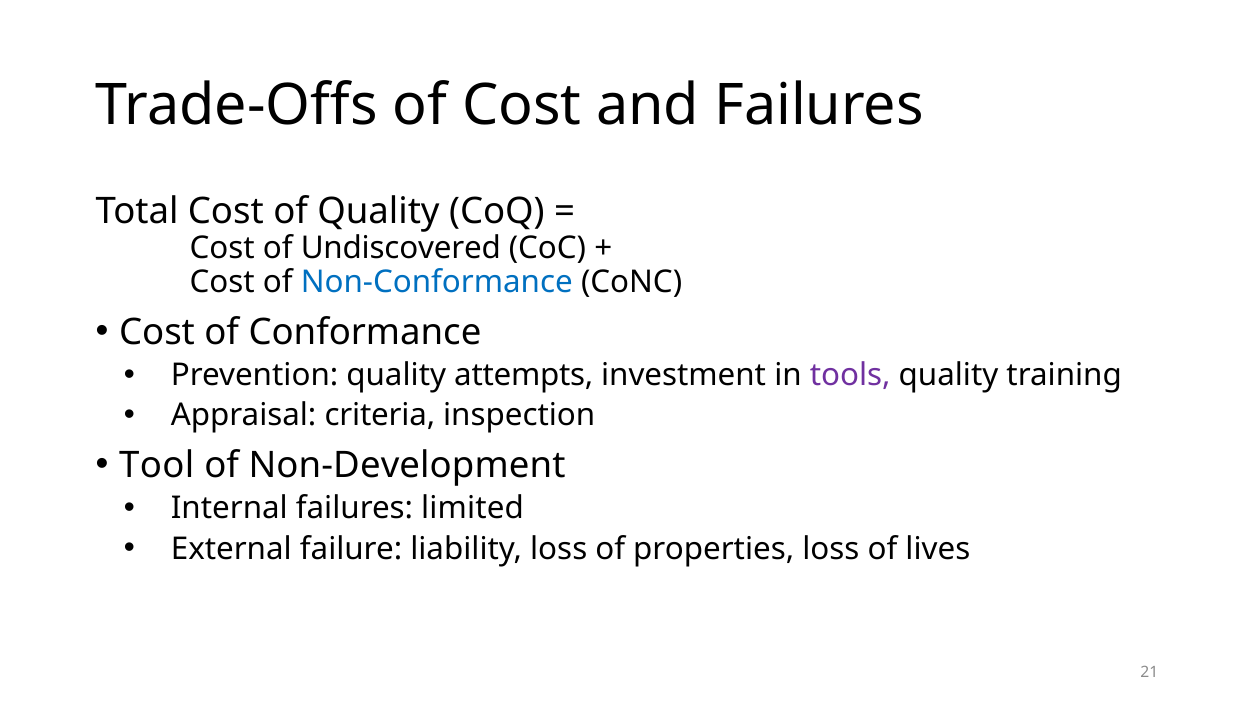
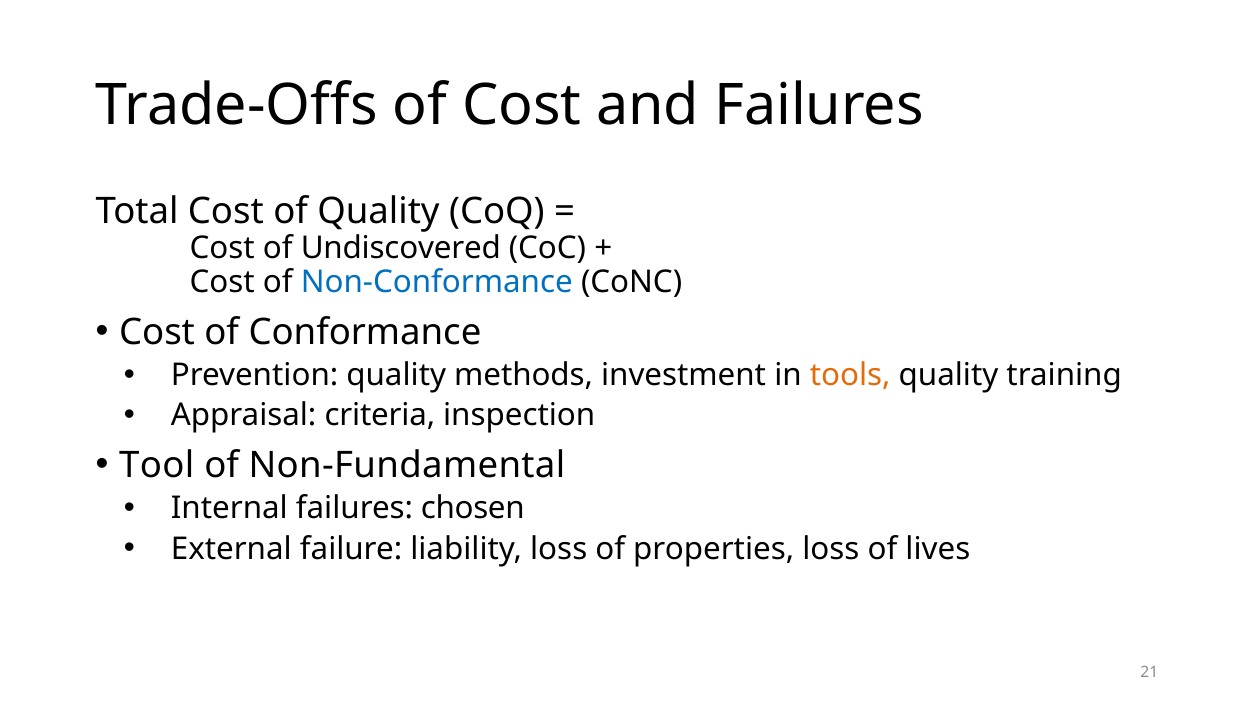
attempts: attempts -> methods
tools colour: purple -> orange
Non-Development: Non-Development -> Non-Fundamental
limited: limited -> chosen
